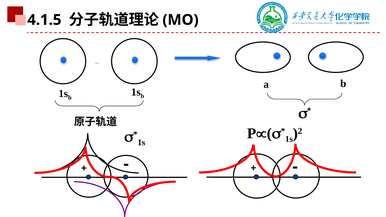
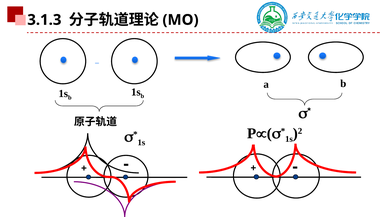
4.1.5: 4.1.5 -> 3.1.3
